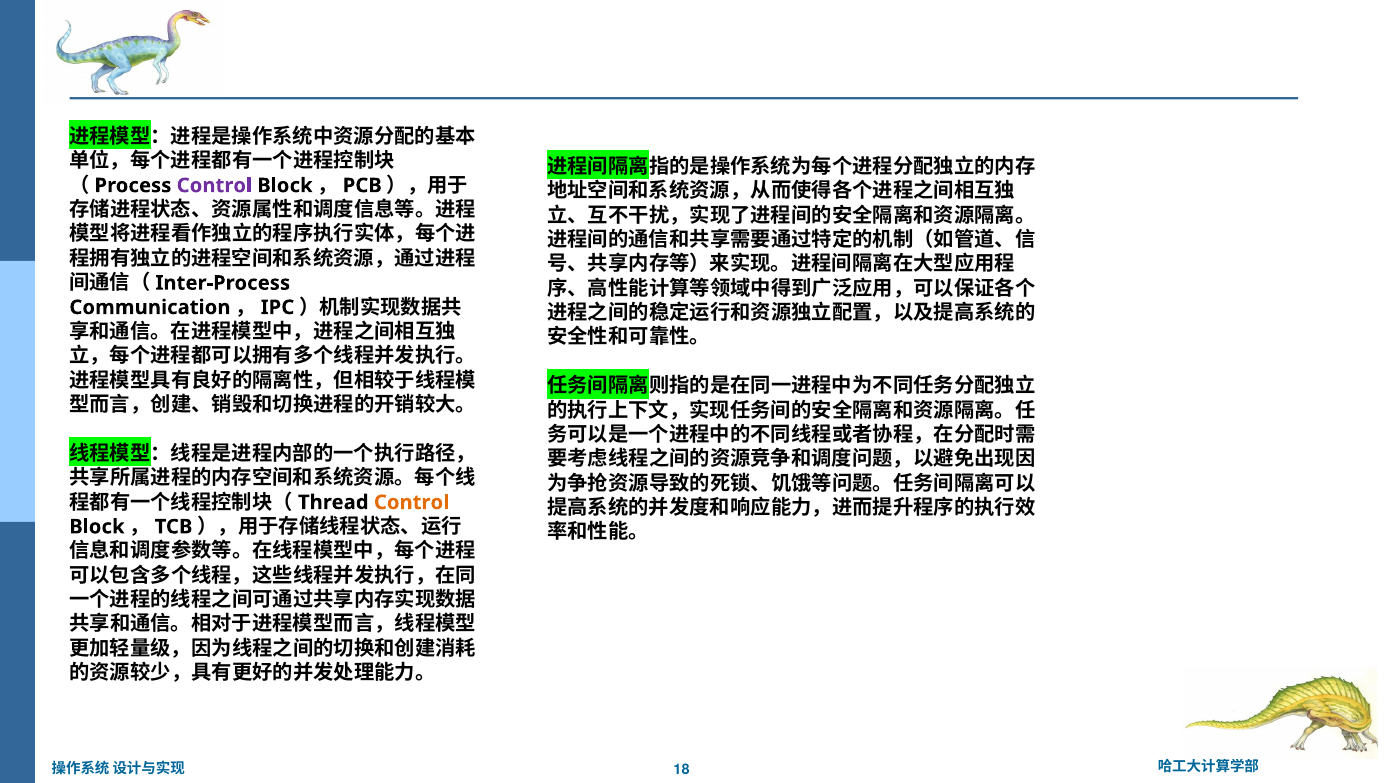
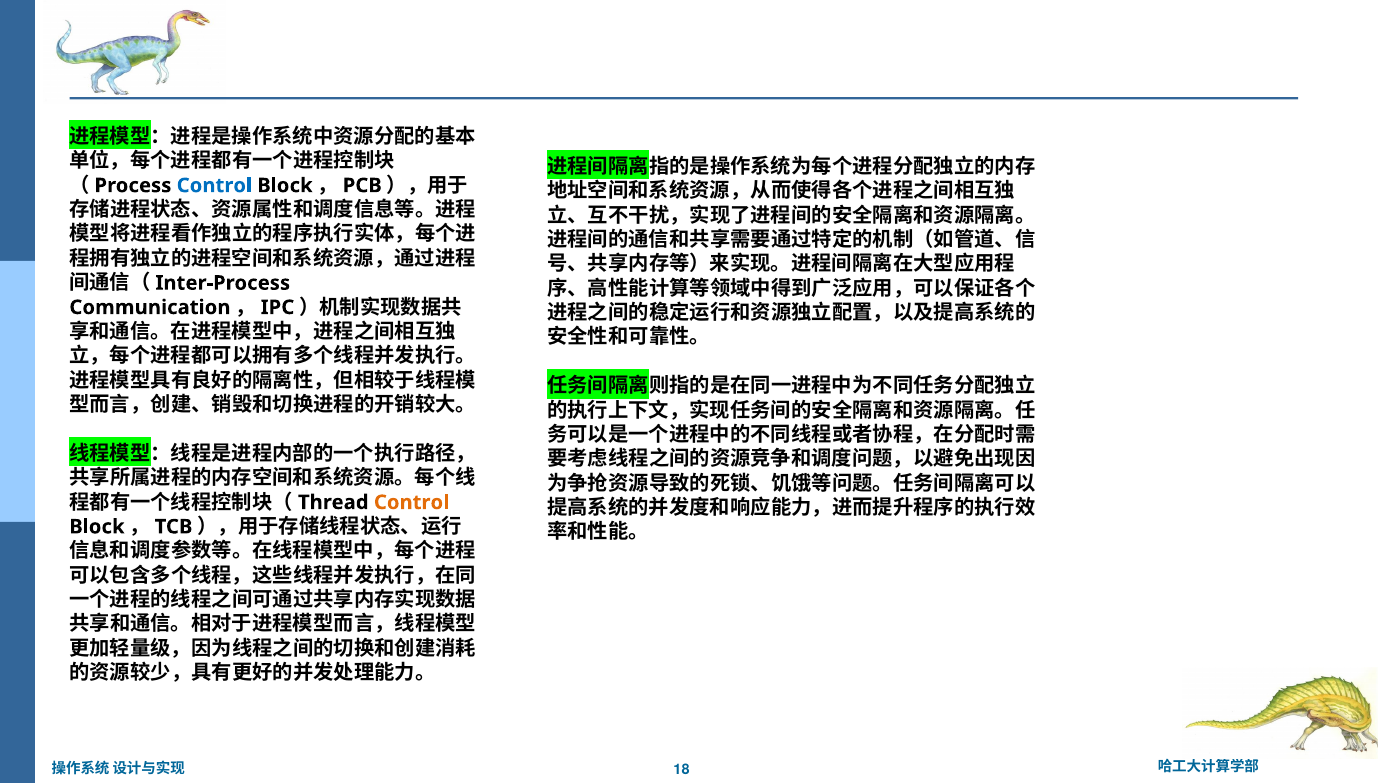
Control at (214, 185) colour: purple -> blue
